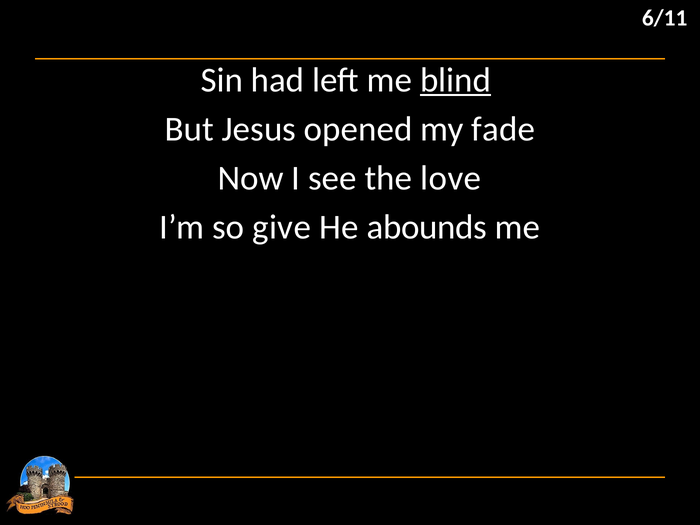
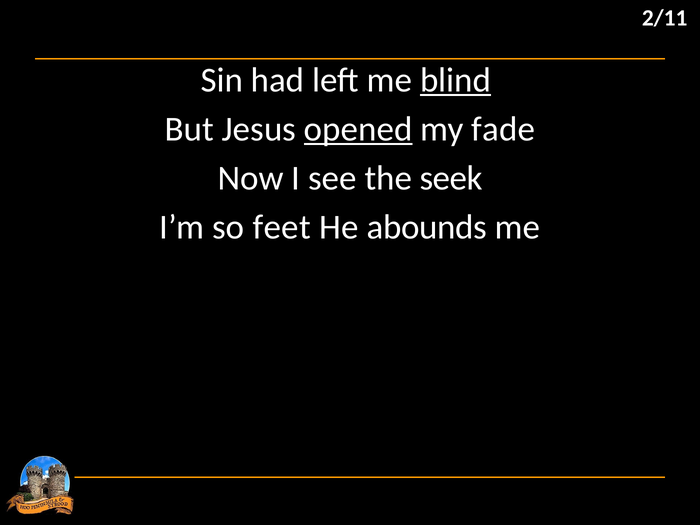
6/11: 6/11 -> 2/11
opened underline: none -> present
love: love -> seek
give: give -> feet
